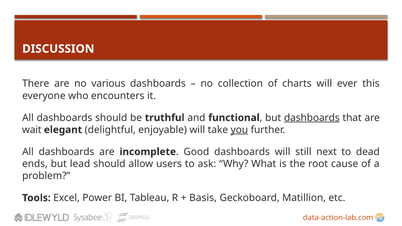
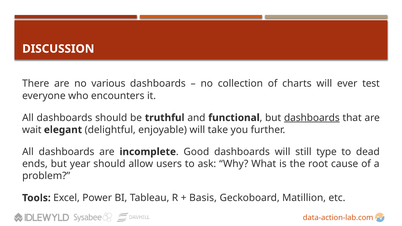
this: this -> test
you underline: present -> none
next: next -> type
lead: lead -> year
